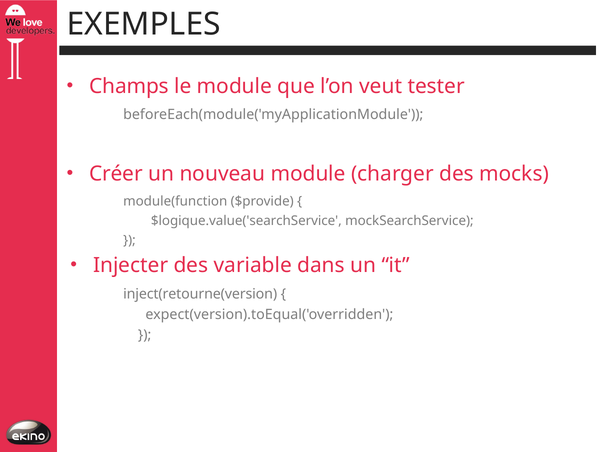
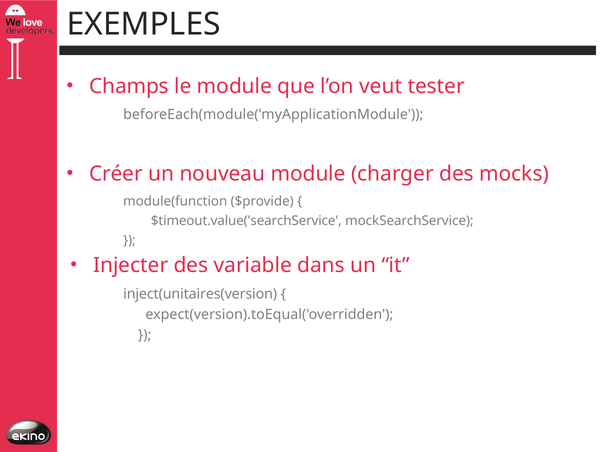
$logique.value('searchService: $logique.value('searchService -> $timeout.value('searchService
inject(retourne(version: inject(retourne(version -> inject(unitaires(version
